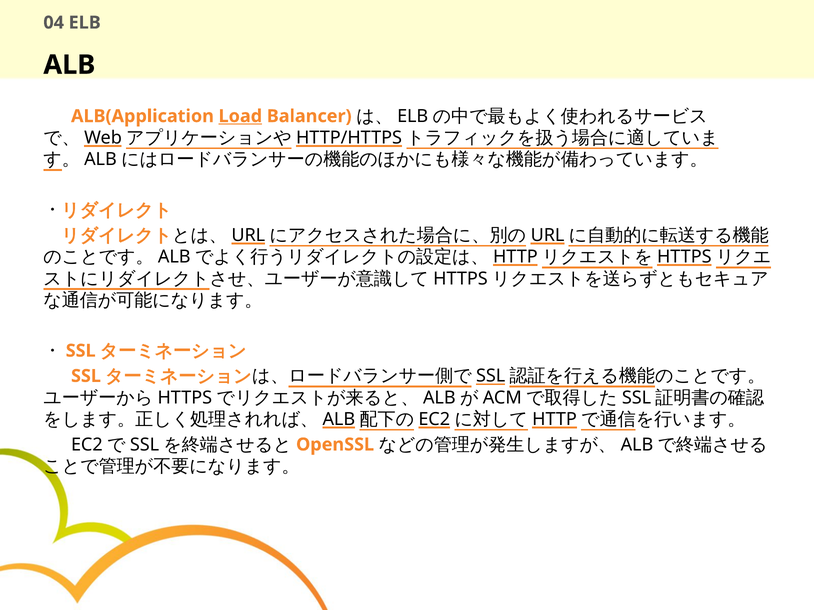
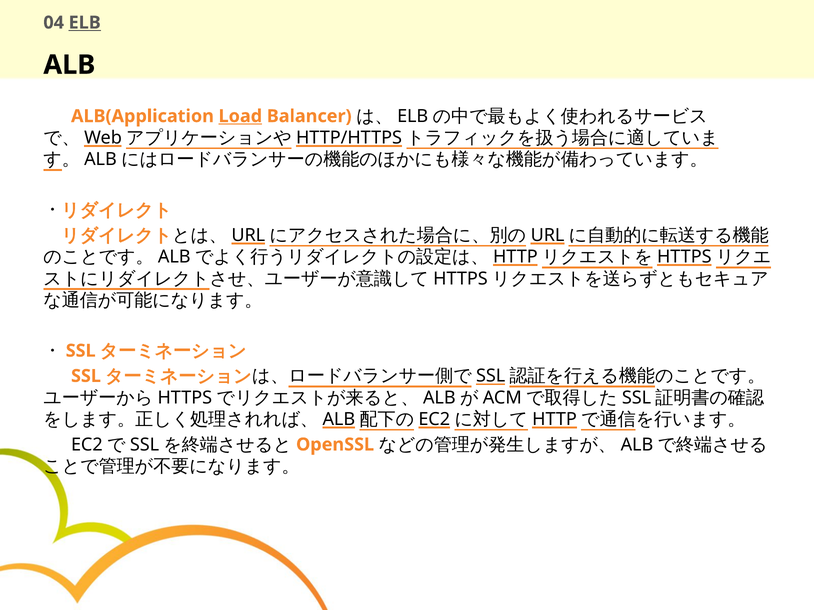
ELB underline: none -> present
